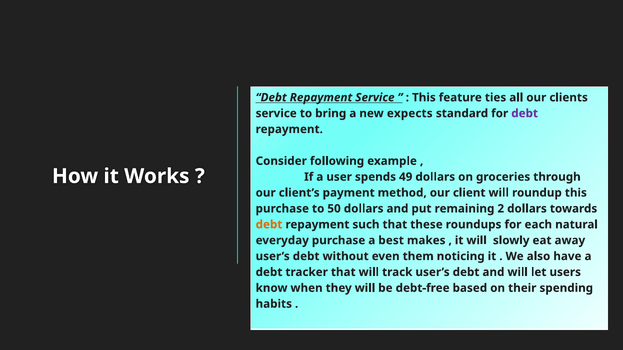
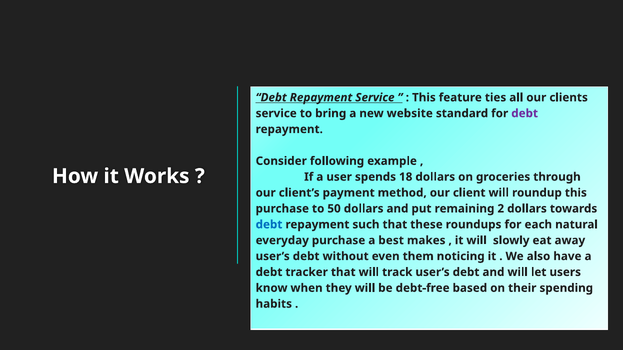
expects: expects -> website
49: 49 -> 18
debt at (269, 225) colour: orange -> blue
